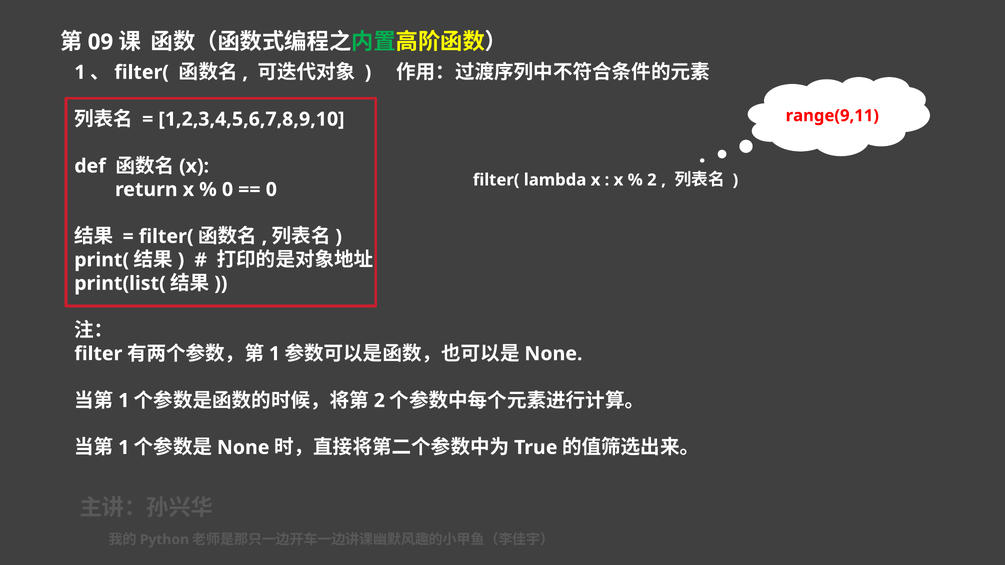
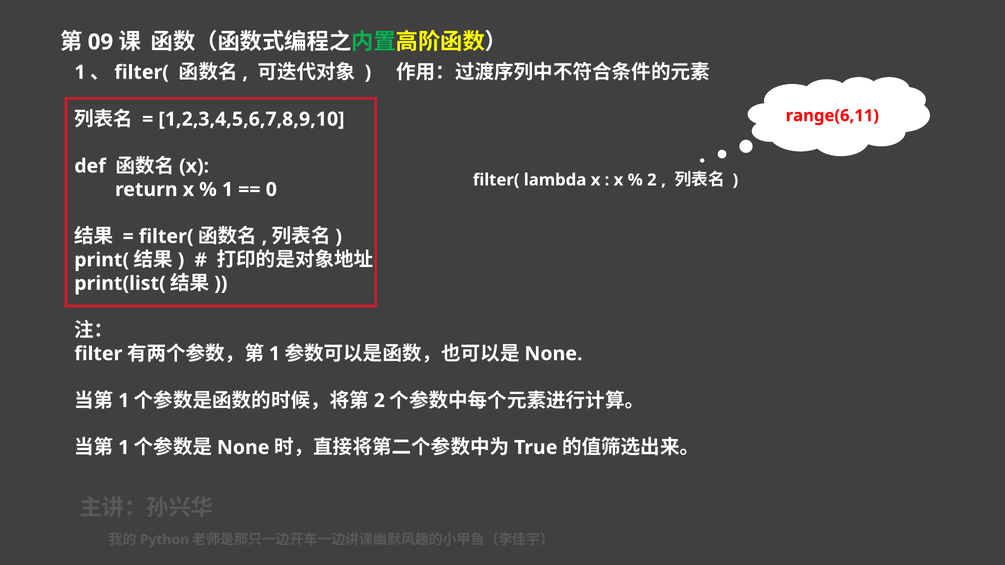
range(9,11: range(9,11 -> range(6,11
0 at (228, 190): 0 -> 1
